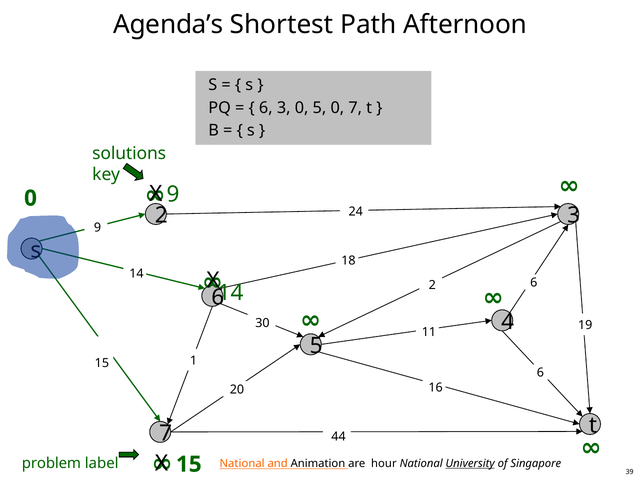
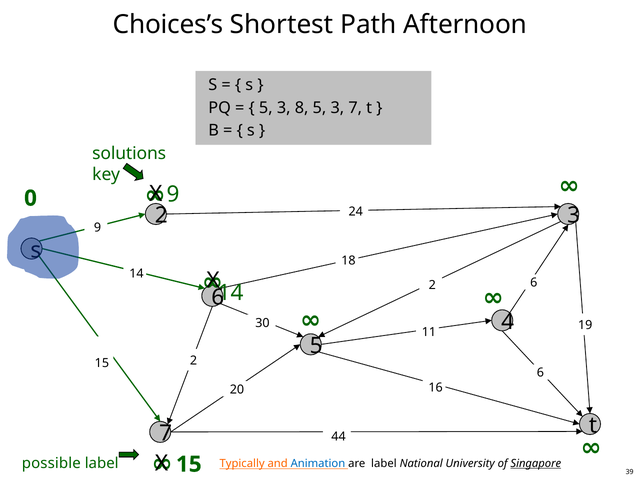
Agenda’s: Agenda’s -> Choices’s
6 at (266, 108): 6 -> 5
3 0: 0 -> 8
0 at (337, 108): 0 -> 3
15 1: 1 -> 2
National at (242, 464): National -> Typically
Animation colour: black -> blue
are hour: hour -> label
University underline: present -> none
Singapore underline: none -> present
problem: problem -> possible
